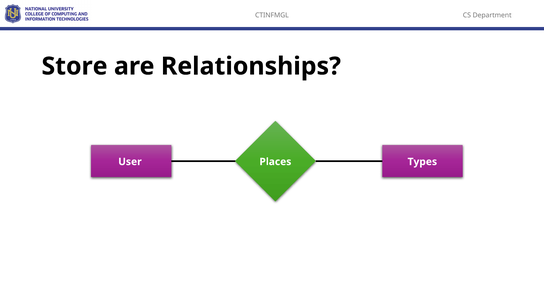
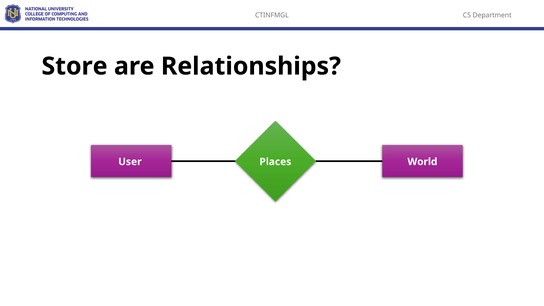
Types: Types -> World
